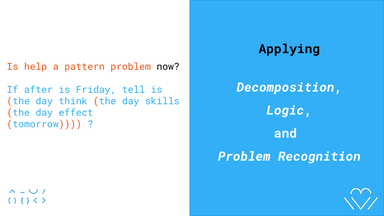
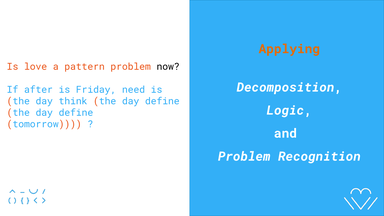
Applying colour: black -> orange
help: help -> love
tell: tell -> need
skills at (162, 101): skills -> define
effect at (76, 113): effect -> define
